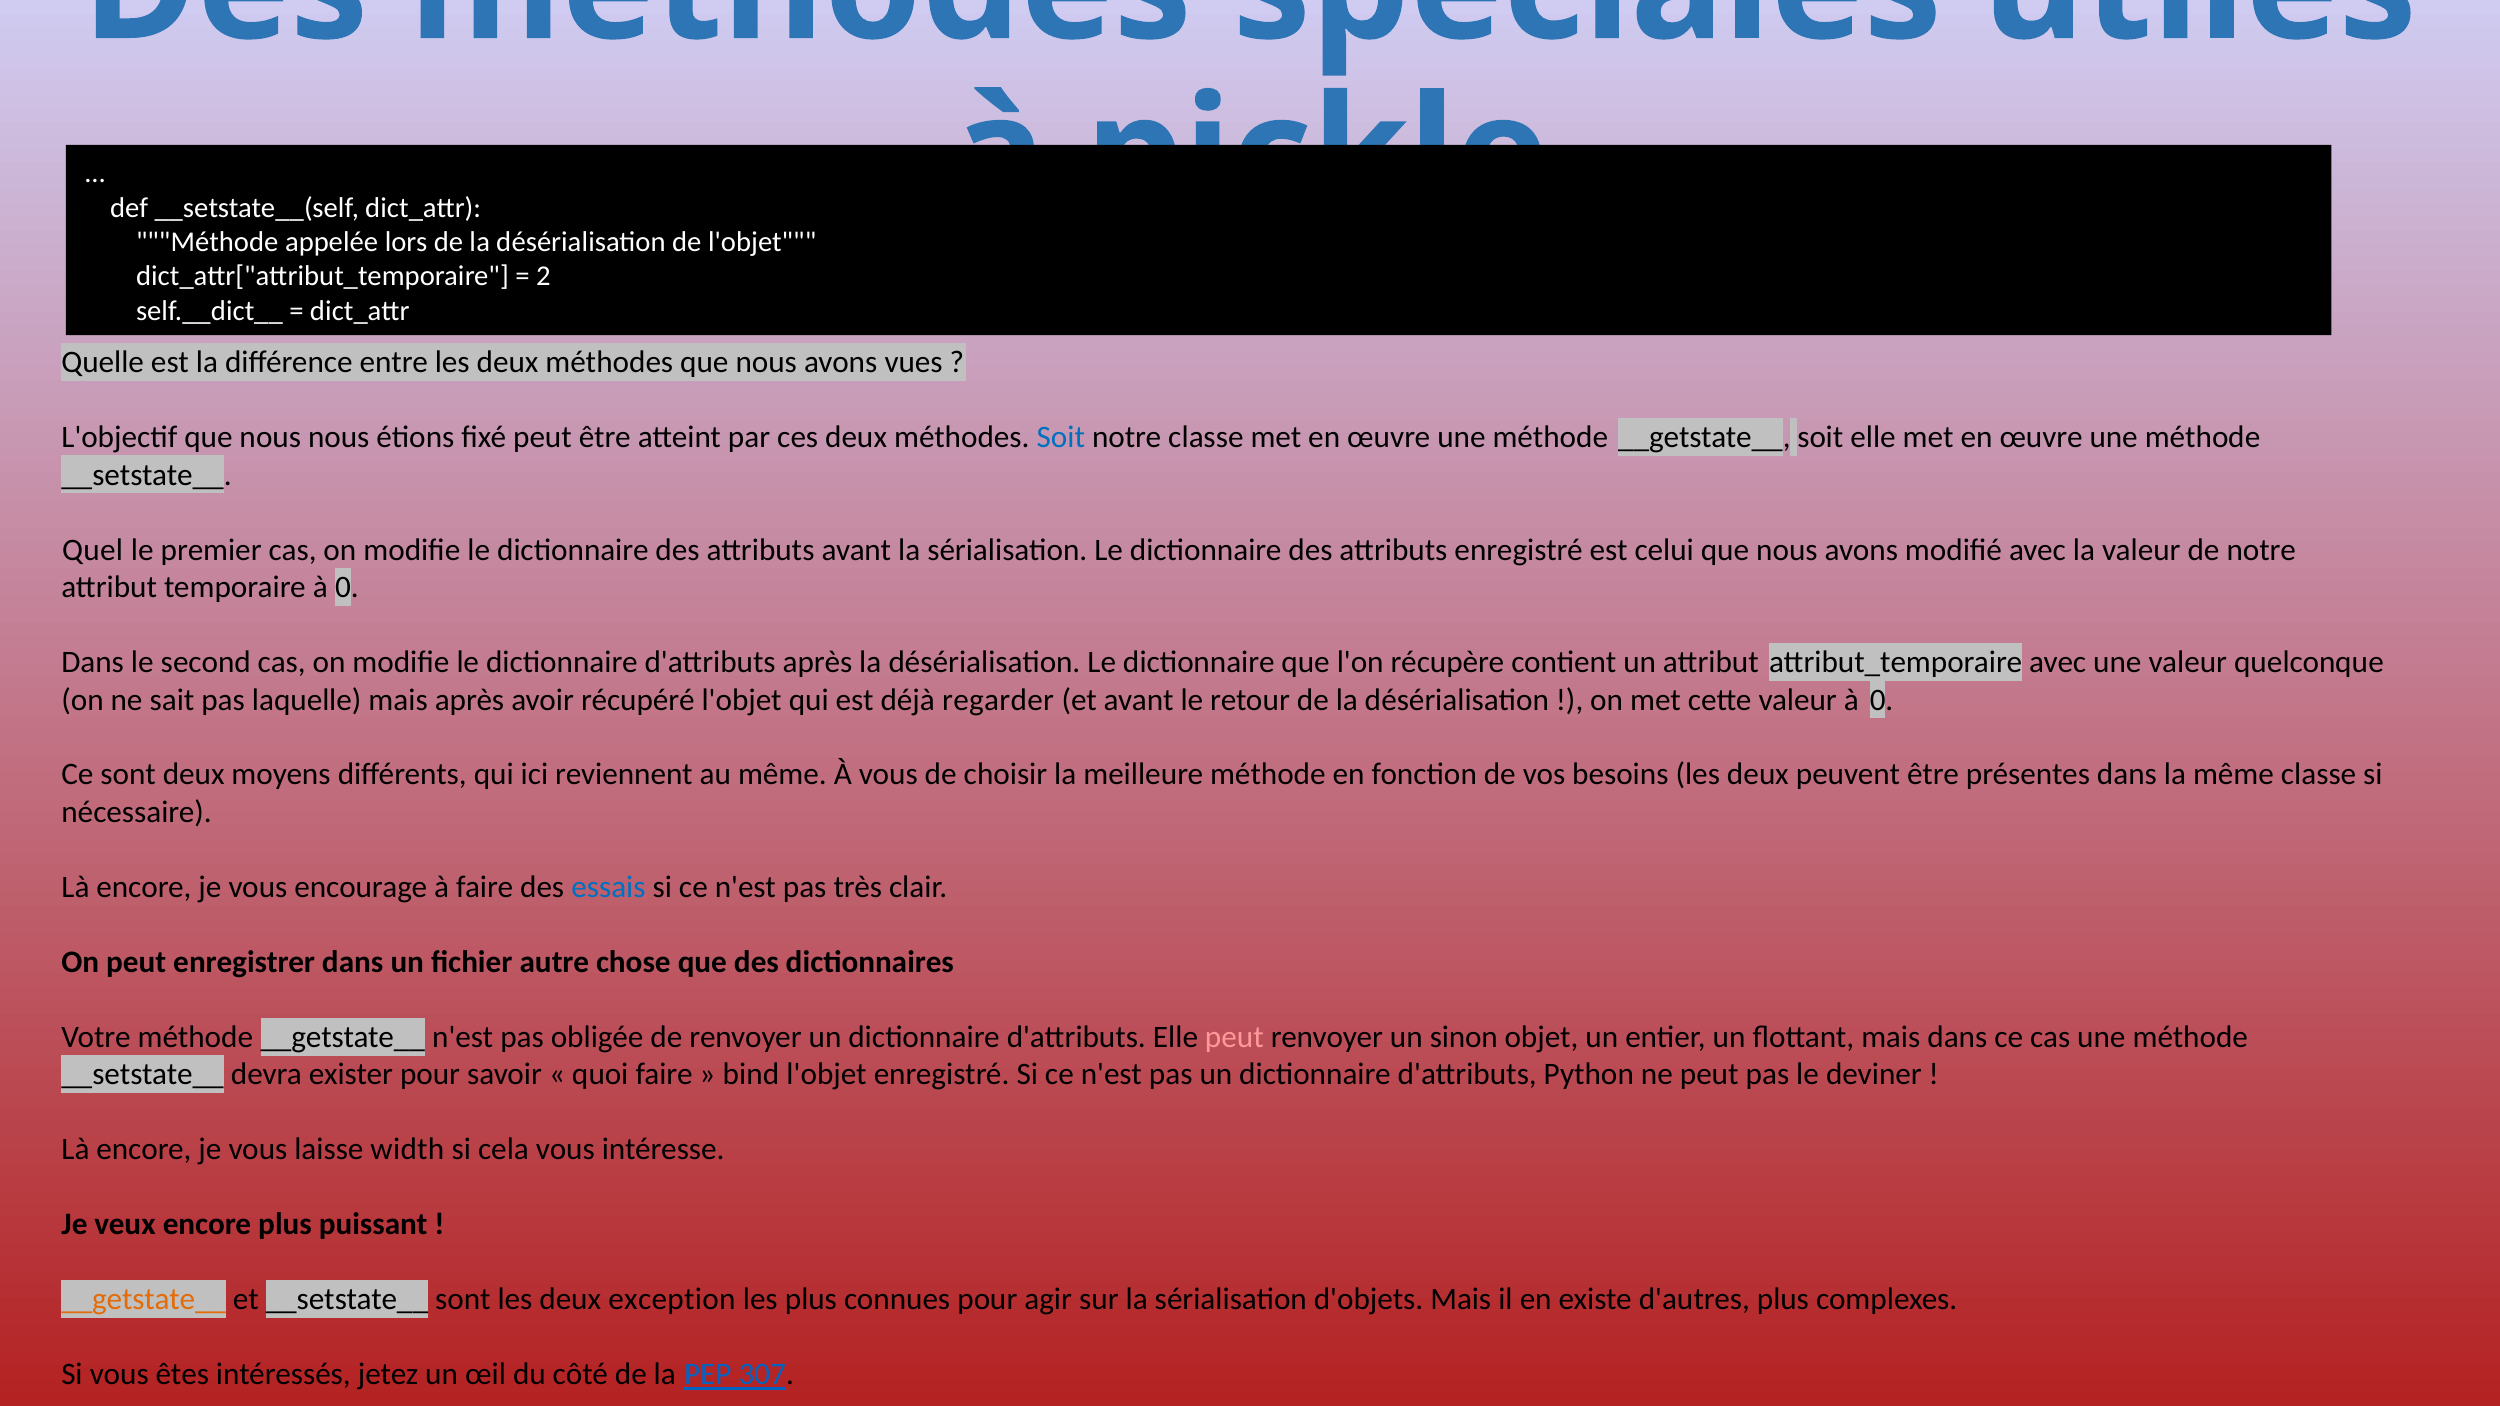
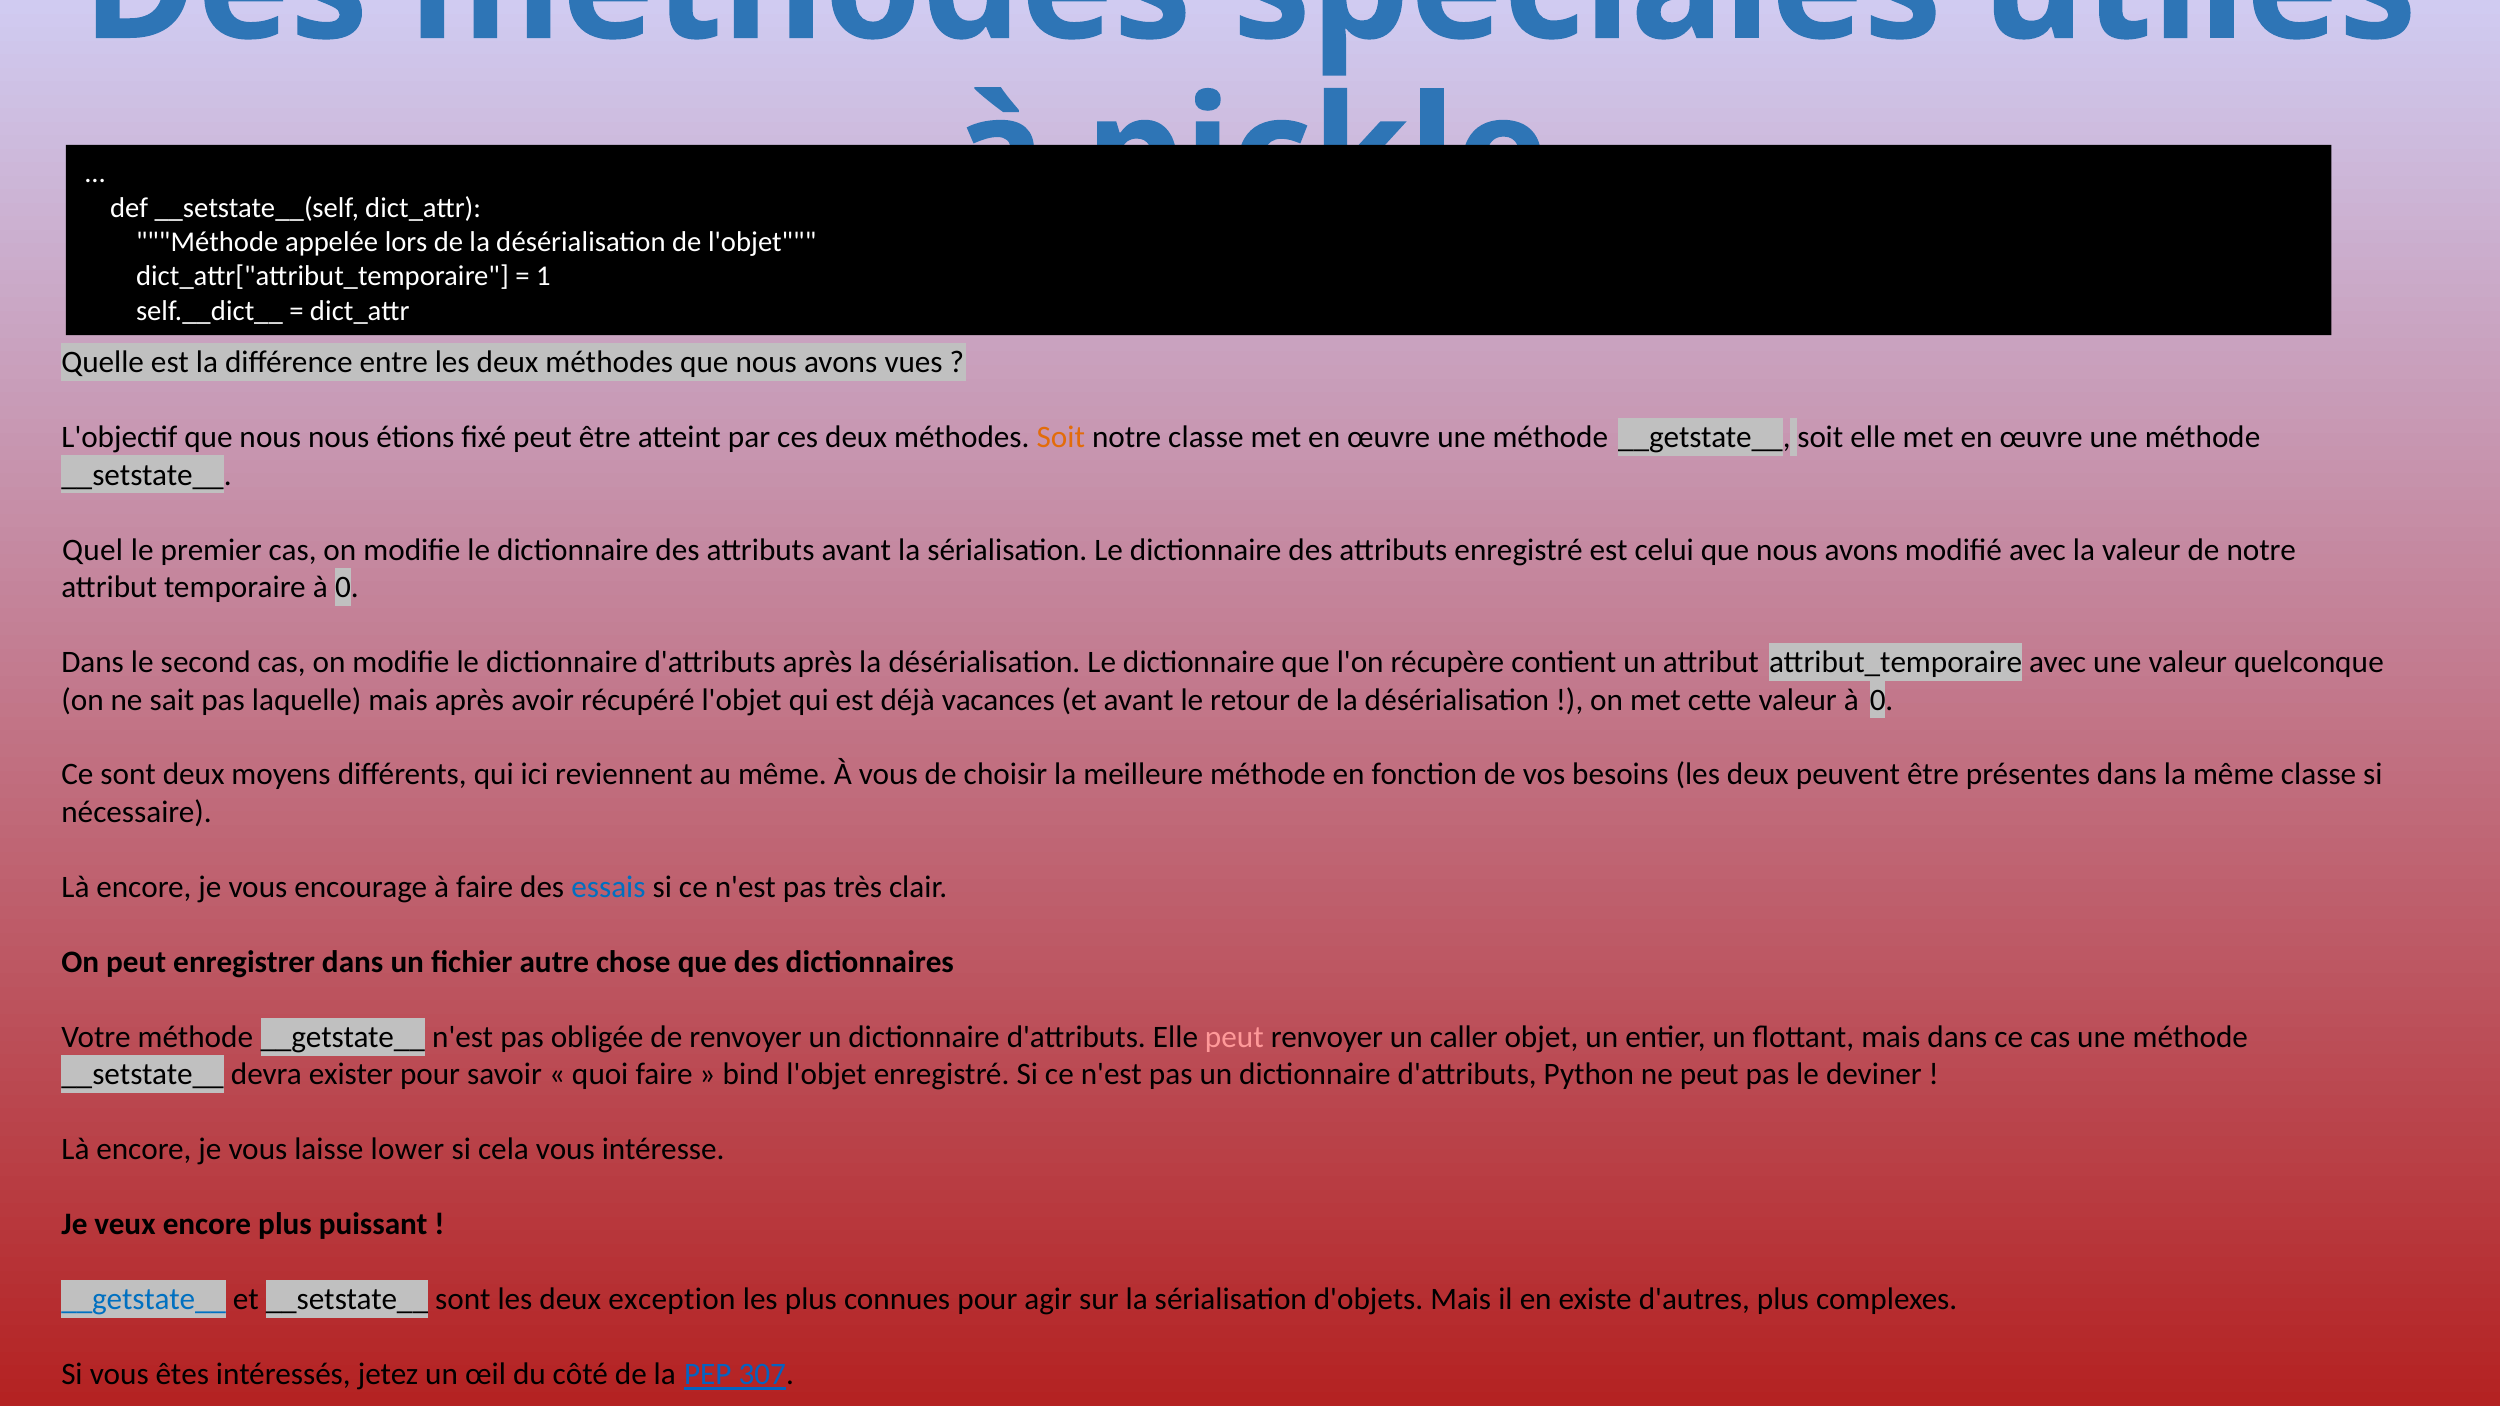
2: 2 -> 1
Soit at (1061, 437) colour: blue -> orange
regarder: regarder -> vacances
sinon: sinon -> caller
width: width -> lower
__getstate__ at (144, 1300) colour: orange -> blue
